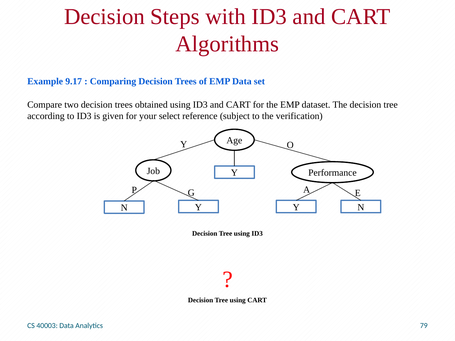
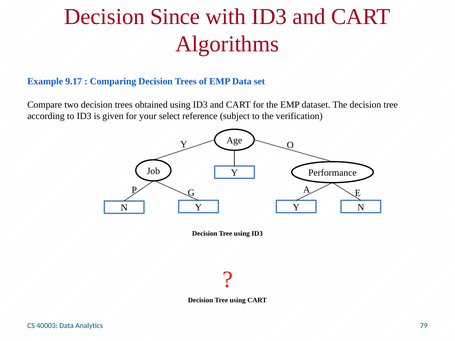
Steps: Steps -> Since
